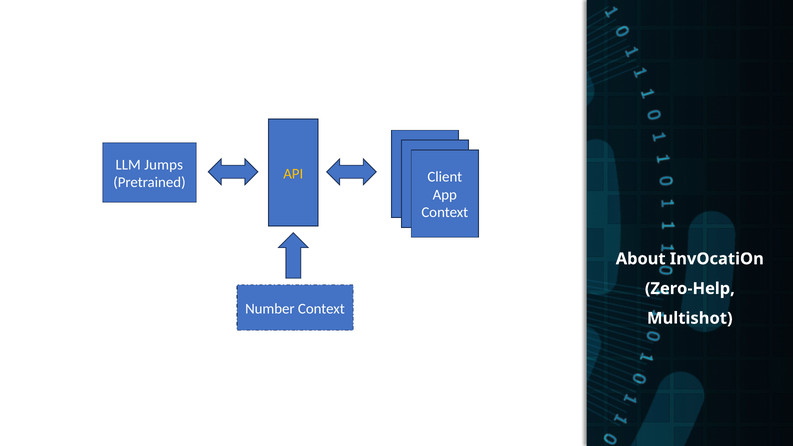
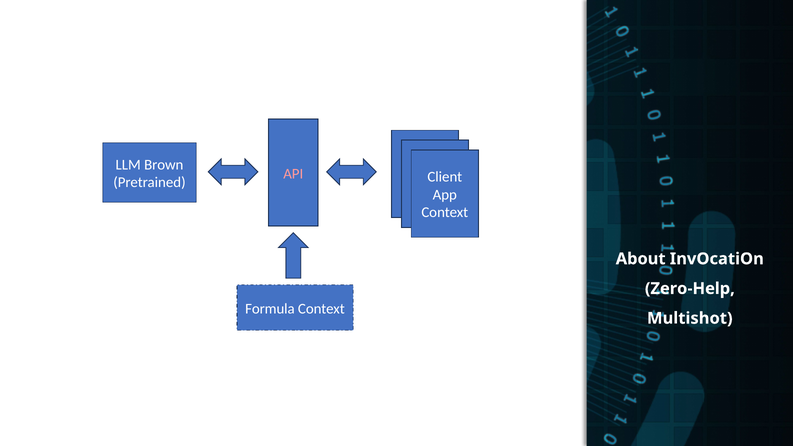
Jumps: Jumps -> Brown
API colour: yellow -> pink
Number: Number -> Formula
